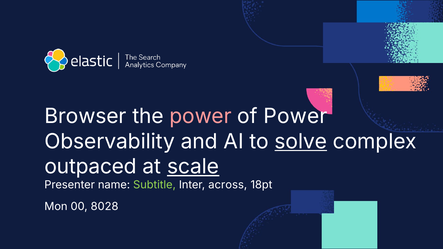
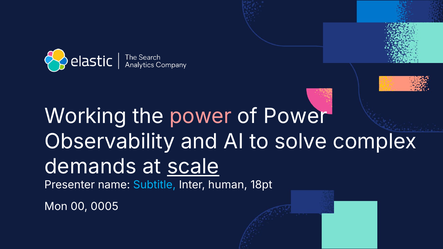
Browser: Browser -> Working
solve underline: present -> none
outpaced: outpaced -> demands
Subtitle colour: light green -> light blue
across: across -> human
8028: 8028 -> 0005
